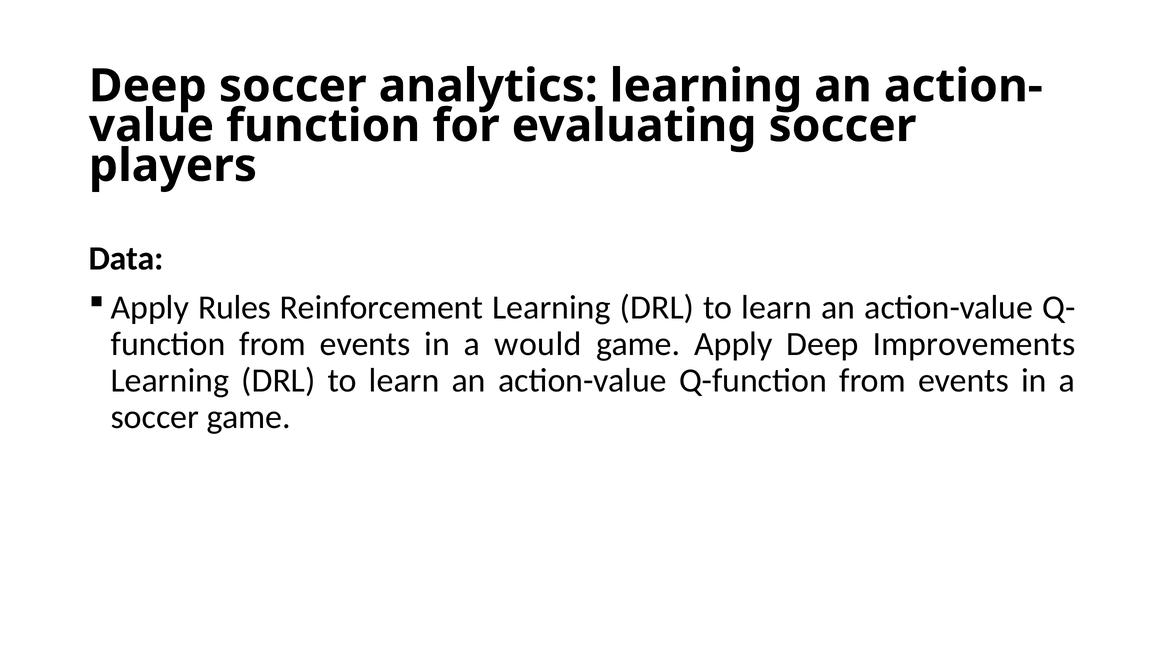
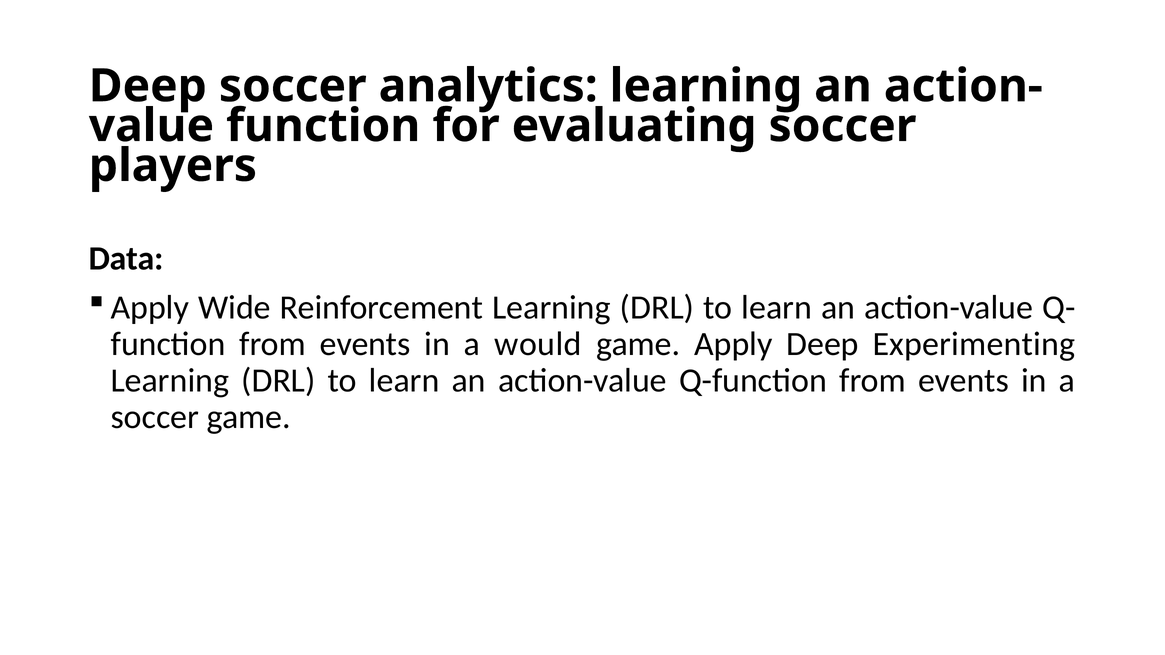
Rules: Rules -> Wide
Improvements: Improvements -> Experimenting
